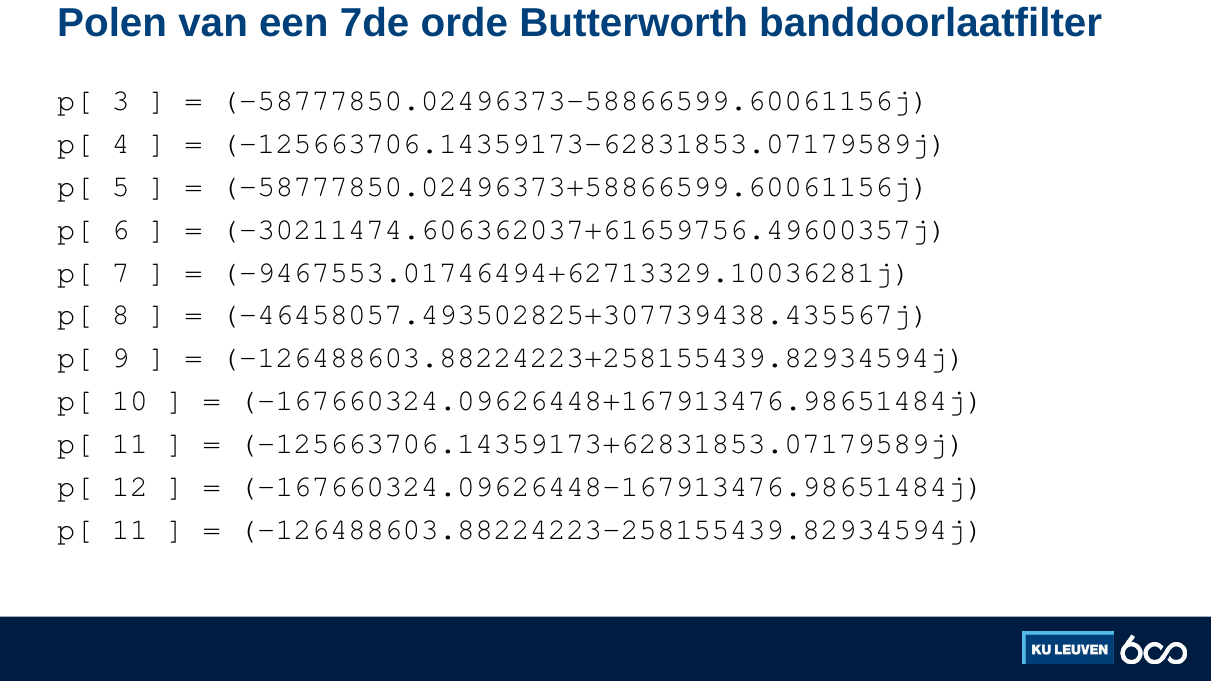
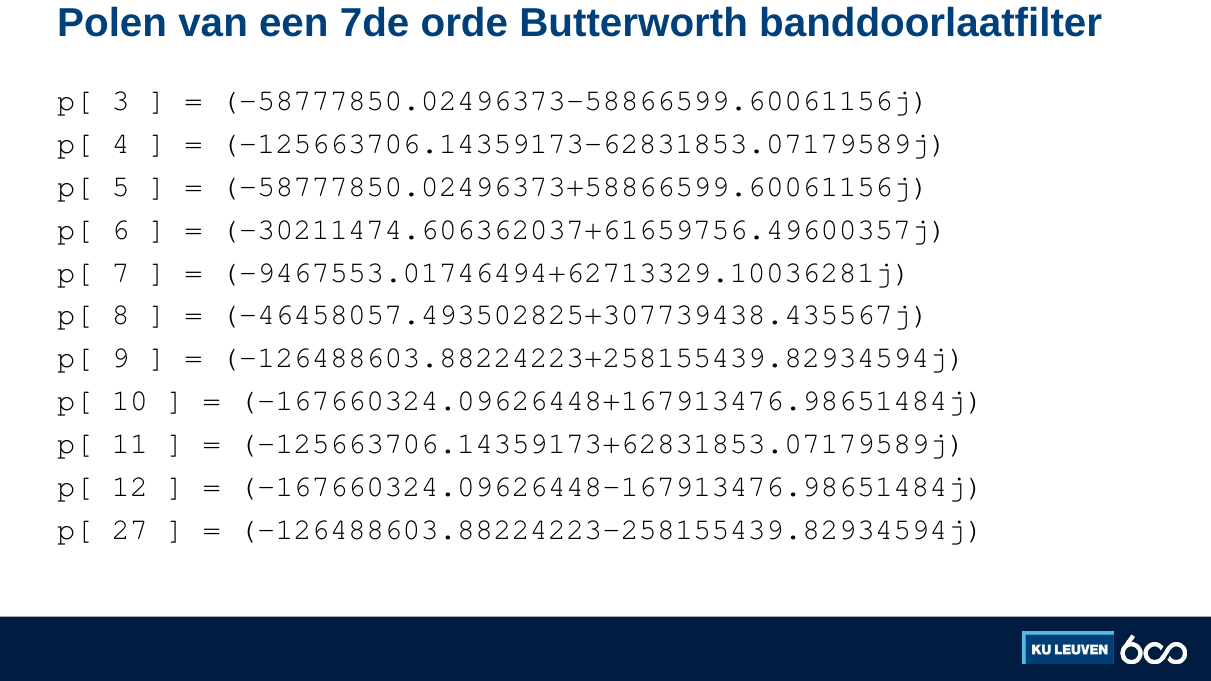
11 at (130, 530): 11 -> 27
